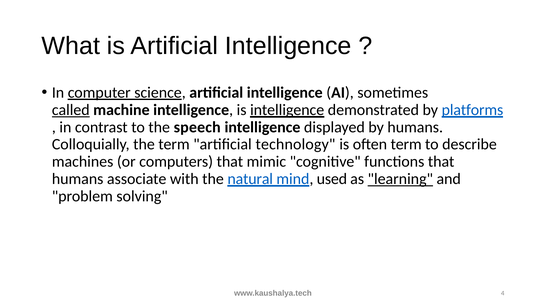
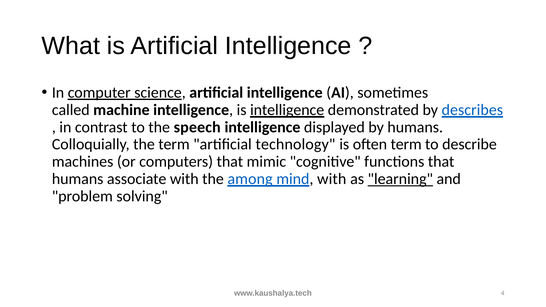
called underline: present -> none
platforms: platforms -> describes
natural: natural -> among
mind used: used -> with
